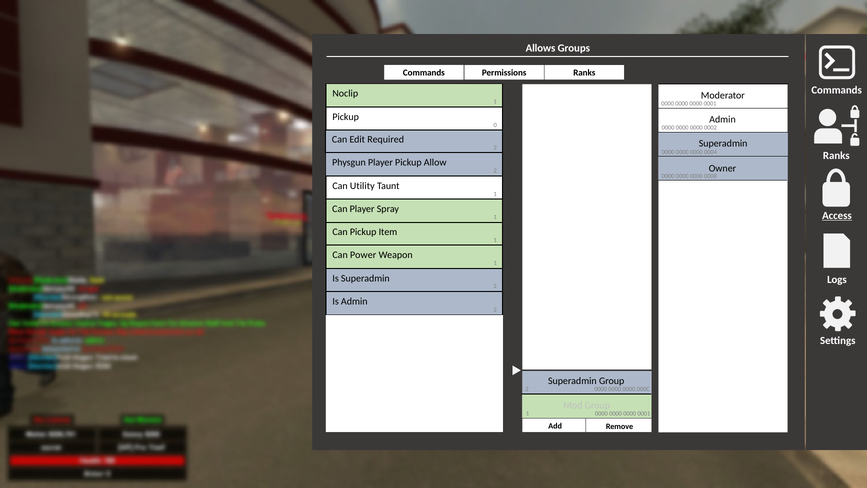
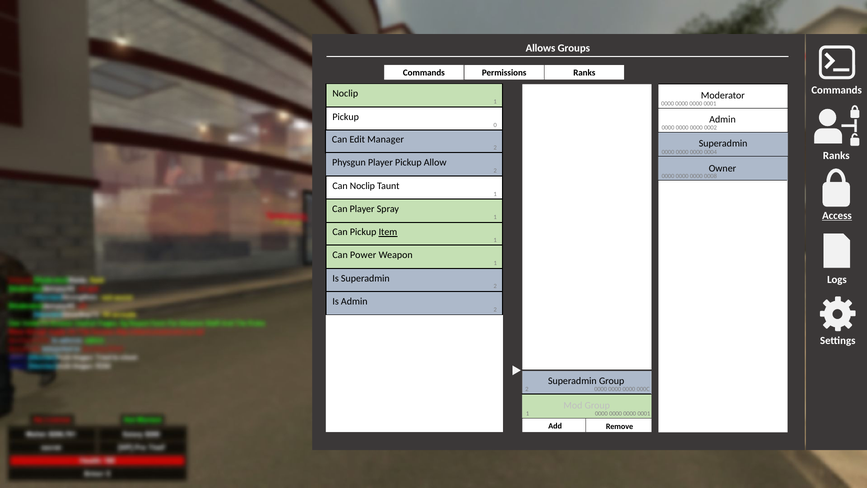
Required: Required -> Manager
Can Utility: Utility -> Noclip
Item underline: none -> present
